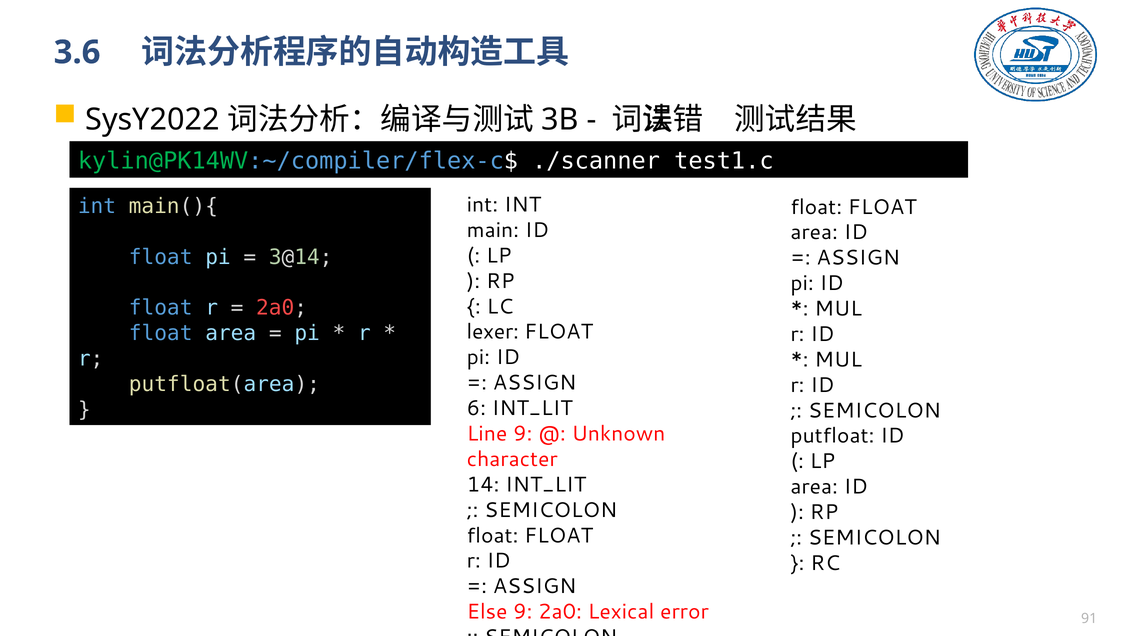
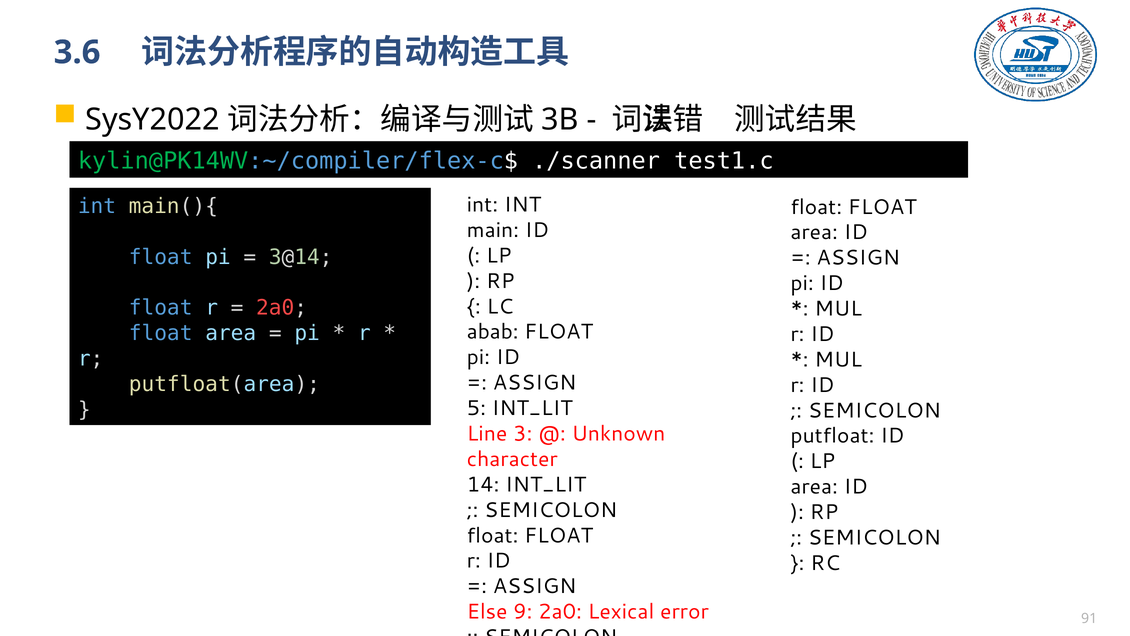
lexer: lexer -> abab
6: 6 -> 5
Line 9: 9 -> 3
